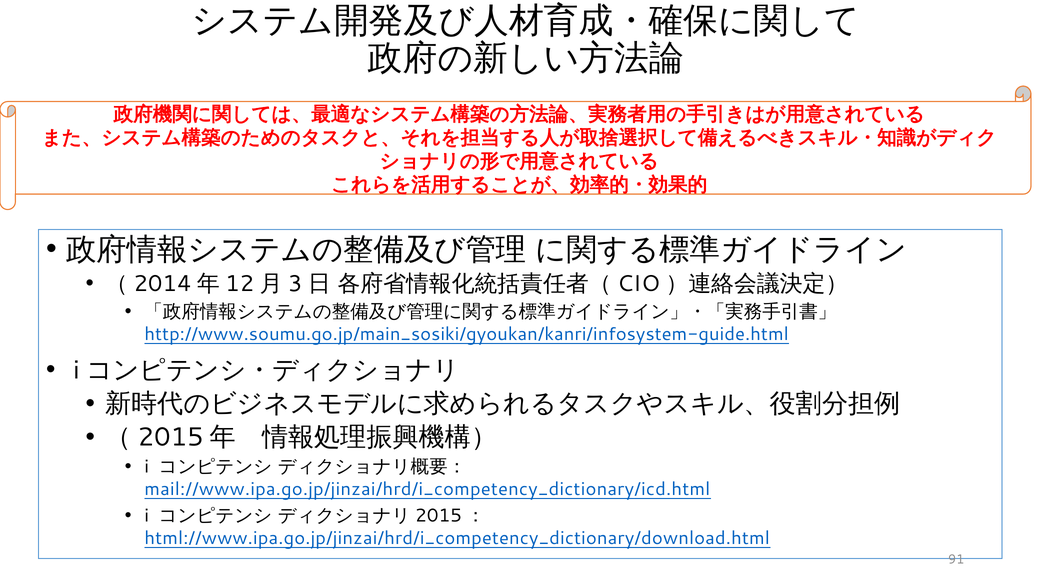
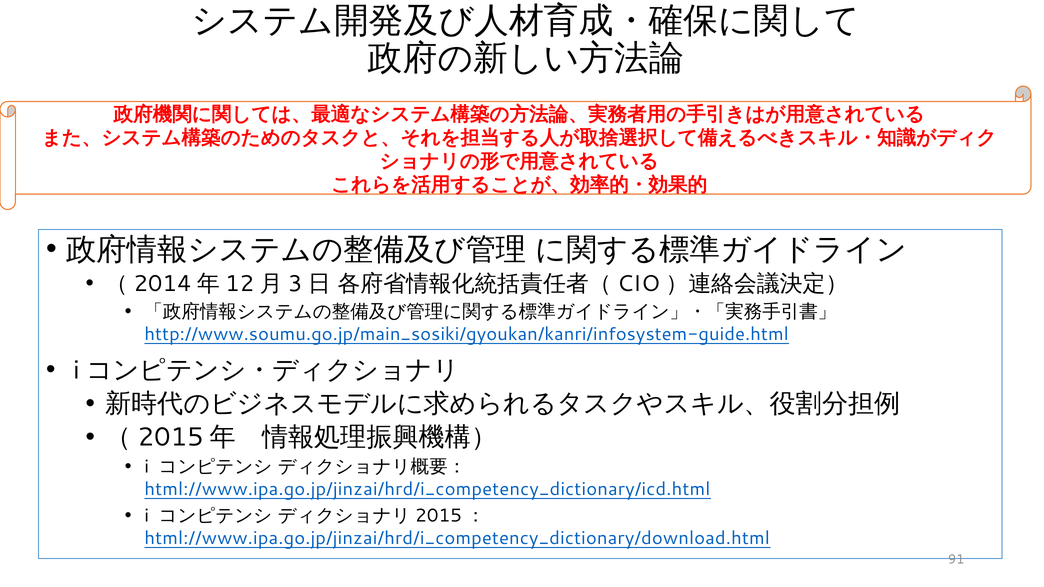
mail://www.ipa.go.jp/jinzai/hrd/i_competency_dictionary/icd.html: mail://www.ipa.go.jp/jinzai/hrd/i_competency_dictionary/icd.html -> html://www.ipa.go.jp/jinzai/hrd/i_competency_dictionary/icd.html
